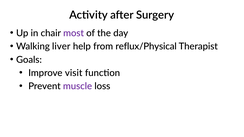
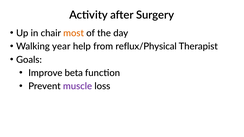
most colour: purple -> orange
liver: liver -> year
visit: visit -> beta
